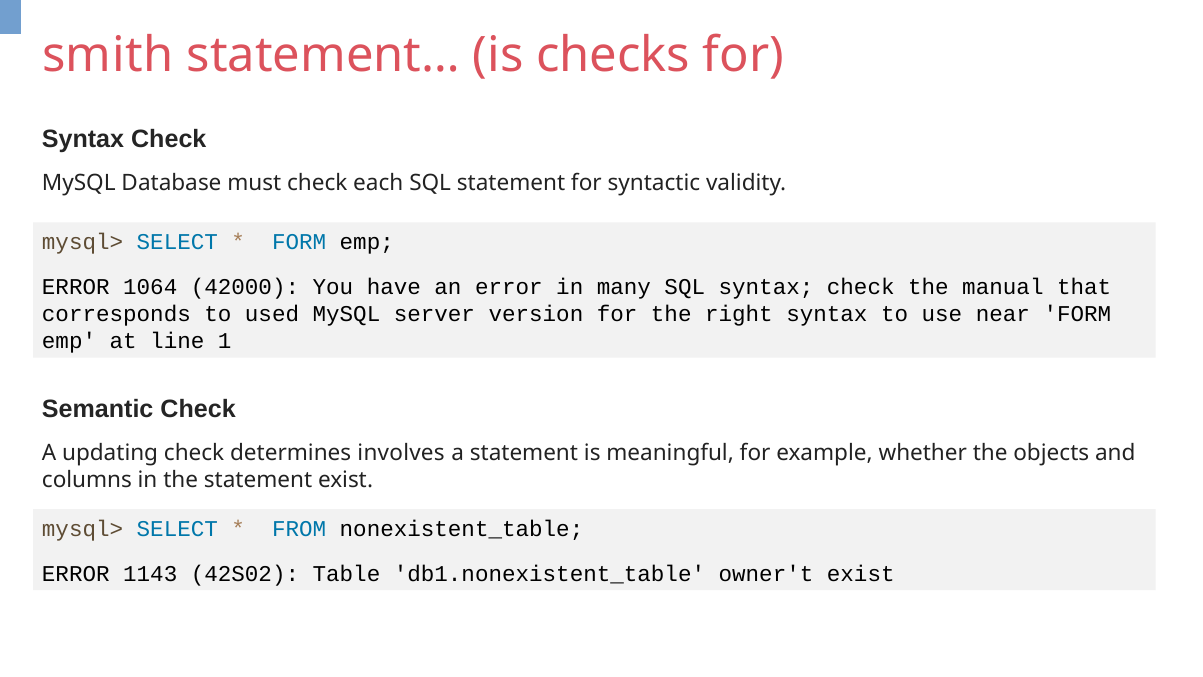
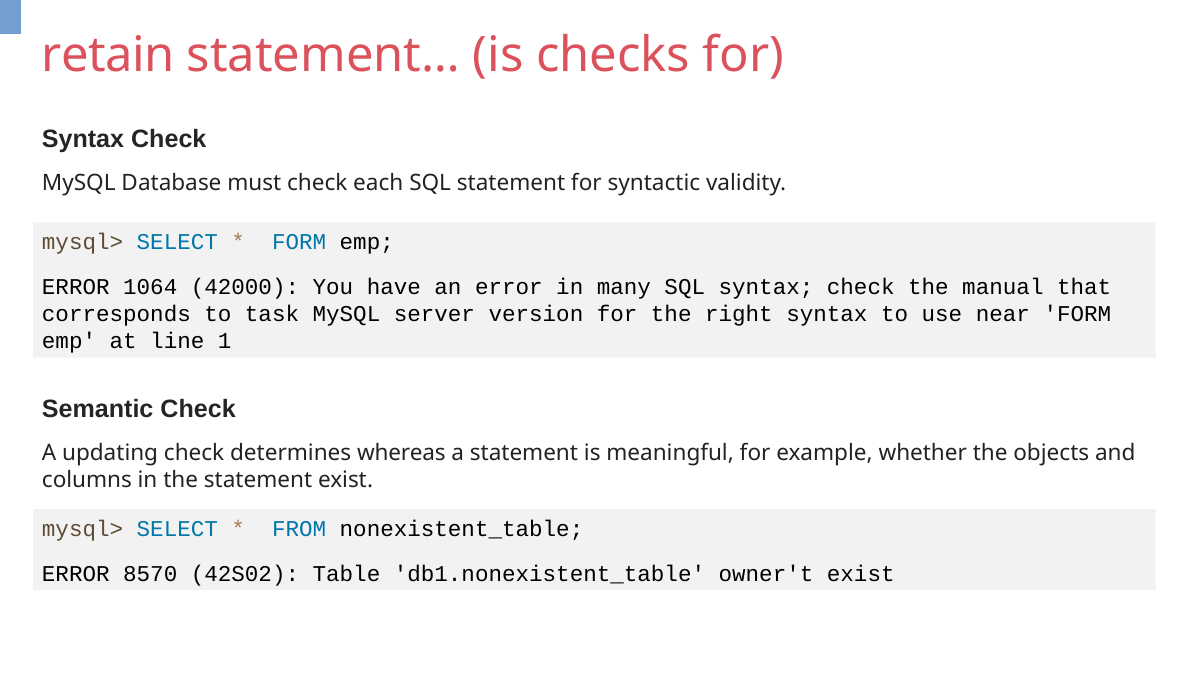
smith: smith -> retain
used: used -> task
involves: involves -> whereas
1143: 1143 -> 8570
